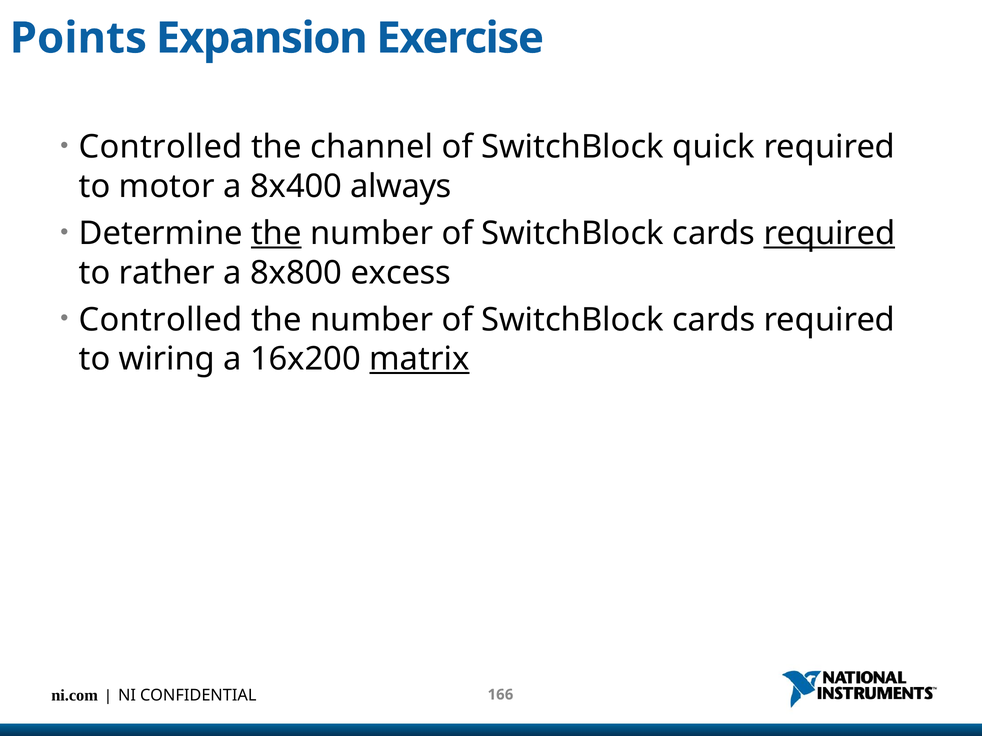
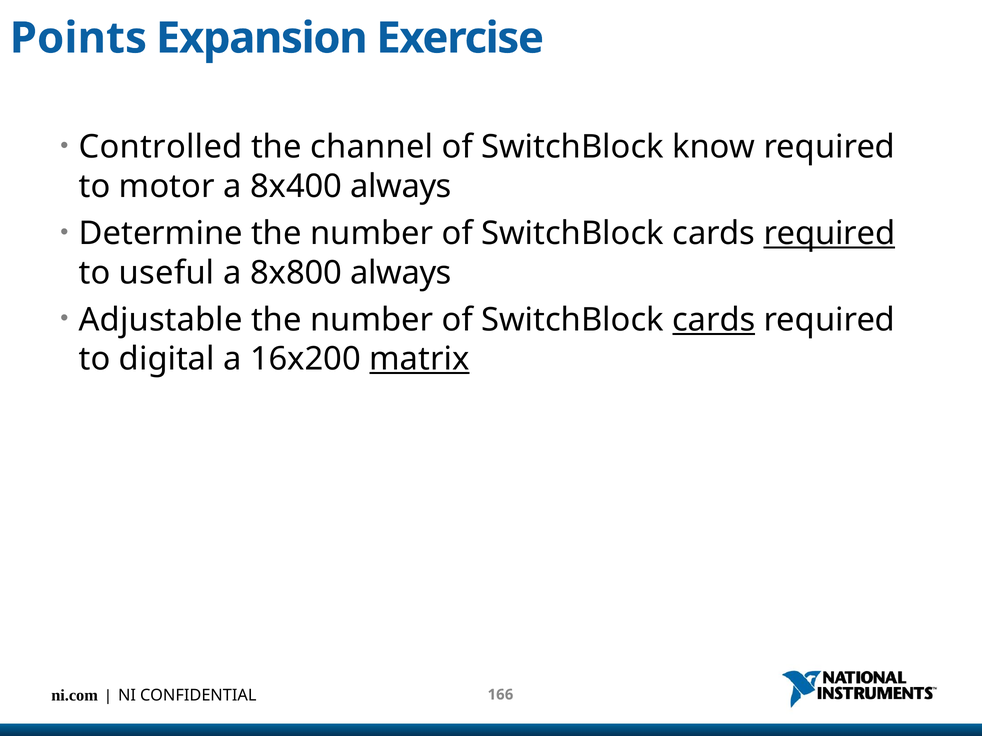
quick: quick -> know
the at (276, 234) underline: present -> none
rather: rather -> useful
8x800 excess: excess -> always
Controlled at (161, 320): Controlled -> Adjustable
cards at (714, 320) underline: none -> present
wiring: wiring -> digital
